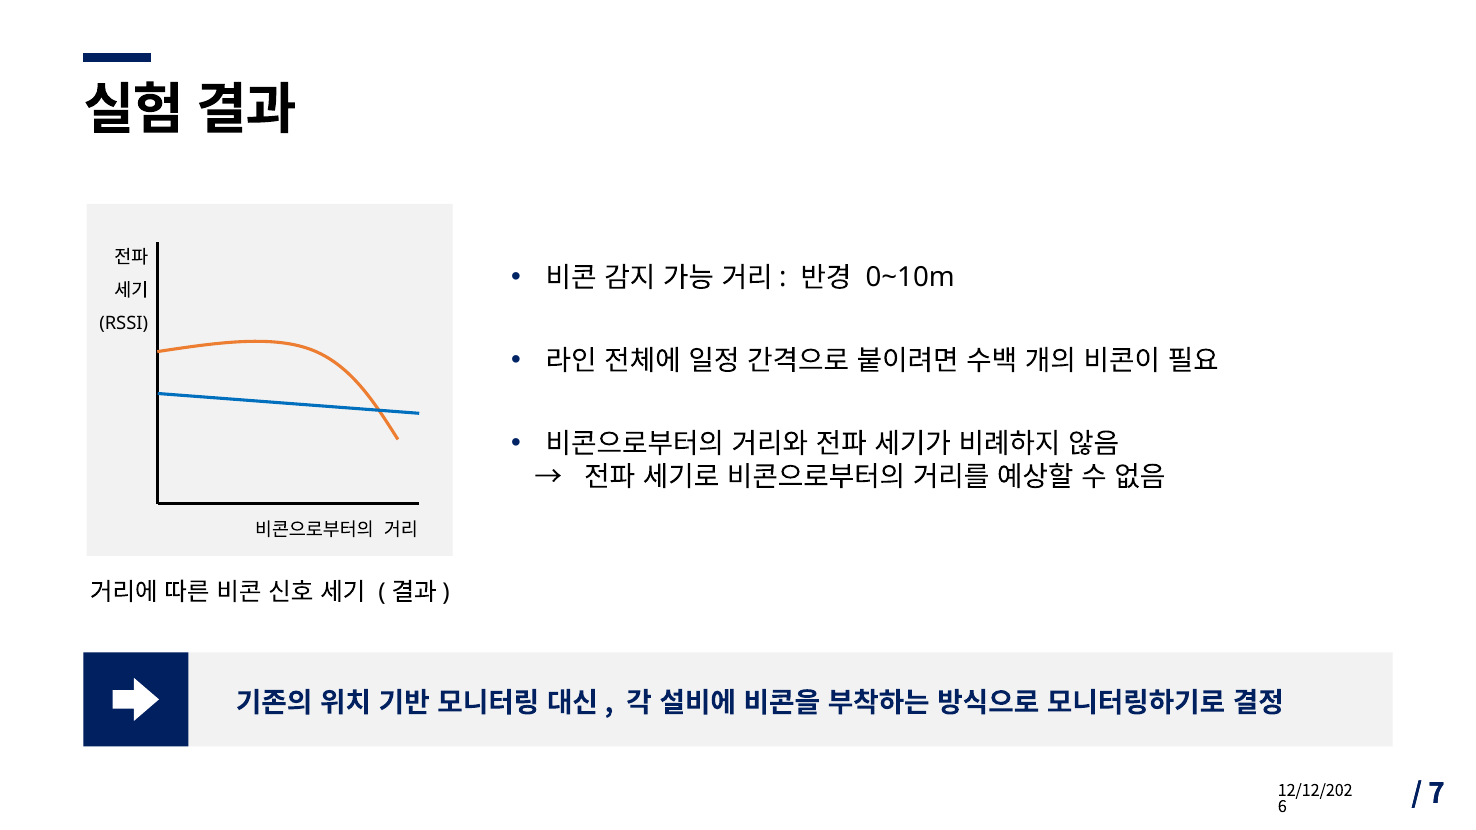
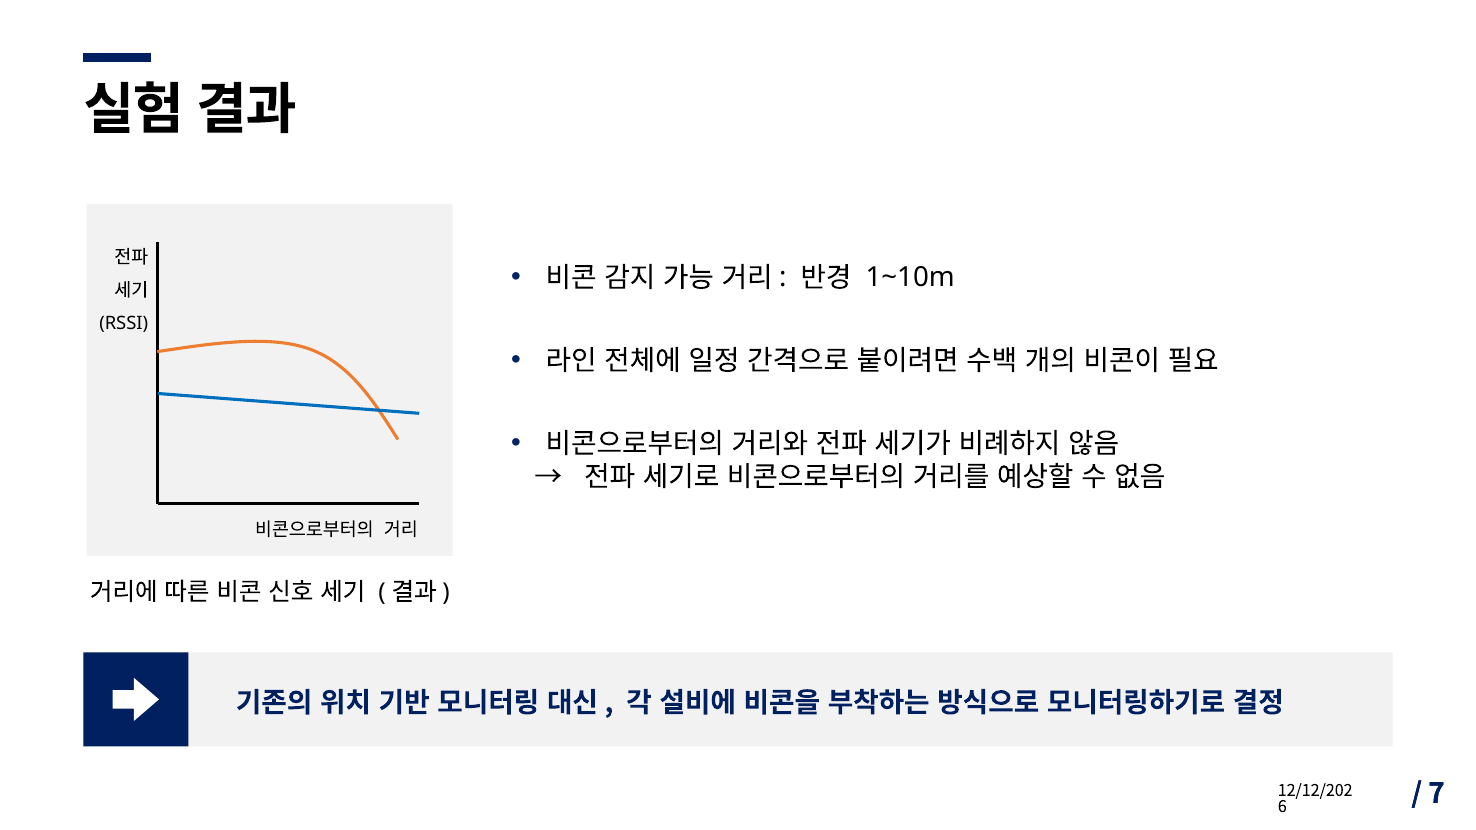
0~10m: 0~10m -> 1~10m
